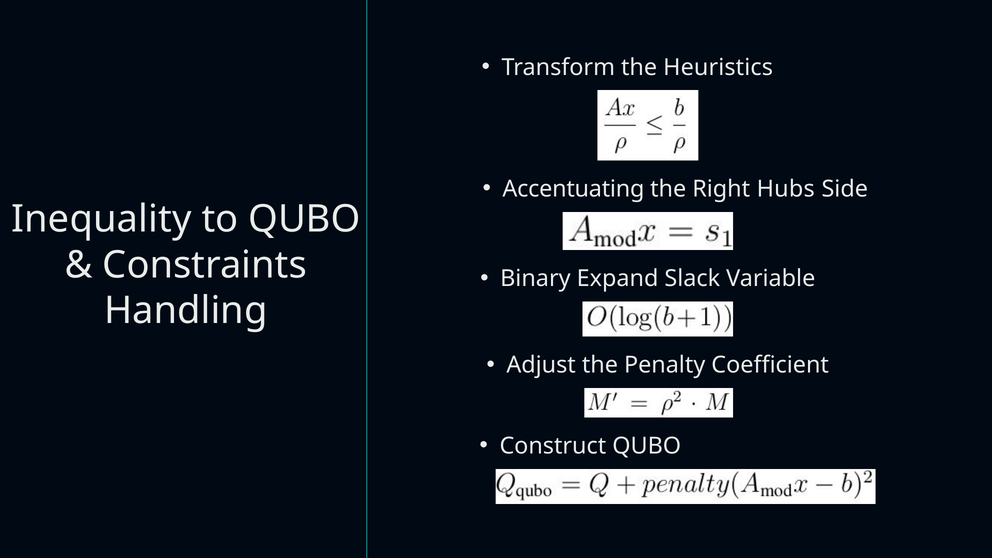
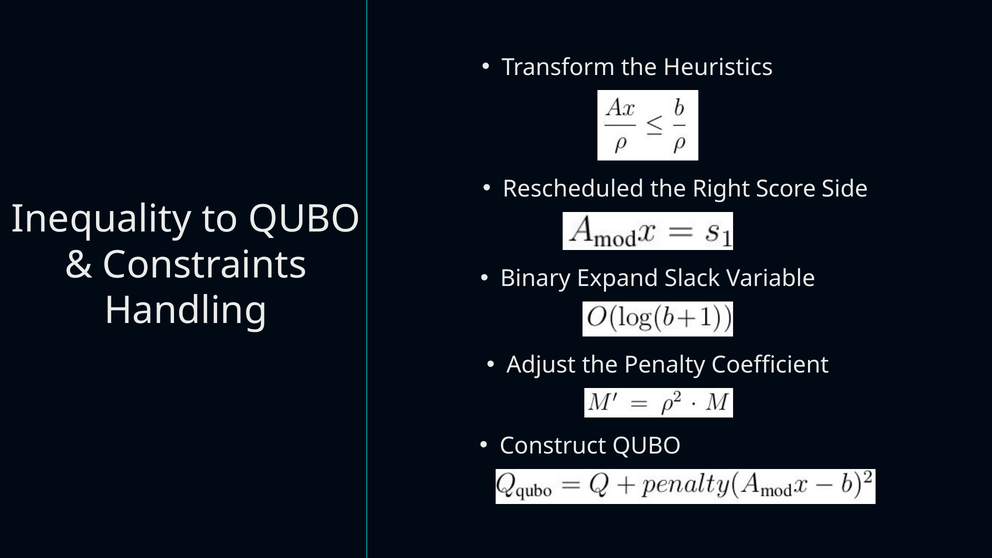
Accentuating: Accentuating -> Rescheduled
Hubs: Hubs -> Score
